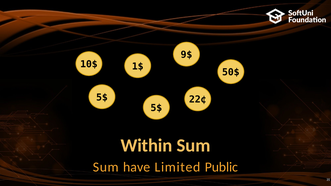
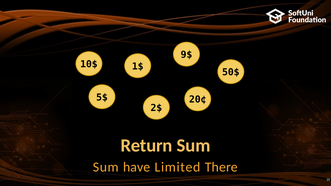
22¢: 22¢ -> 20¢
5$ at (156, 108): 5$ -> 2$
Within: Within -> Return
Public: Public -> There
